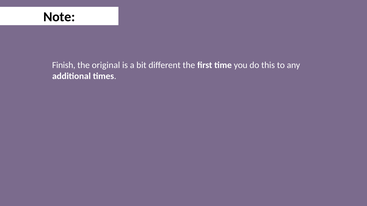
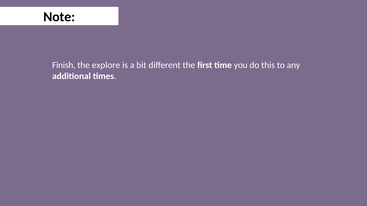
original: original -> explore
